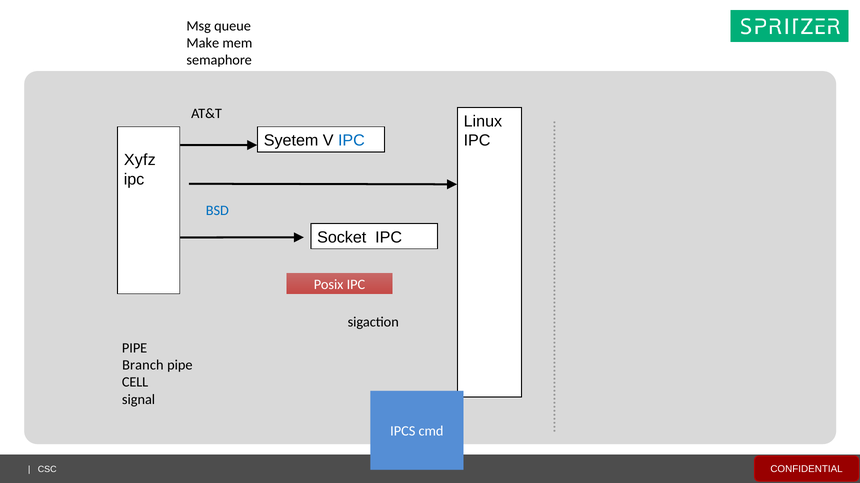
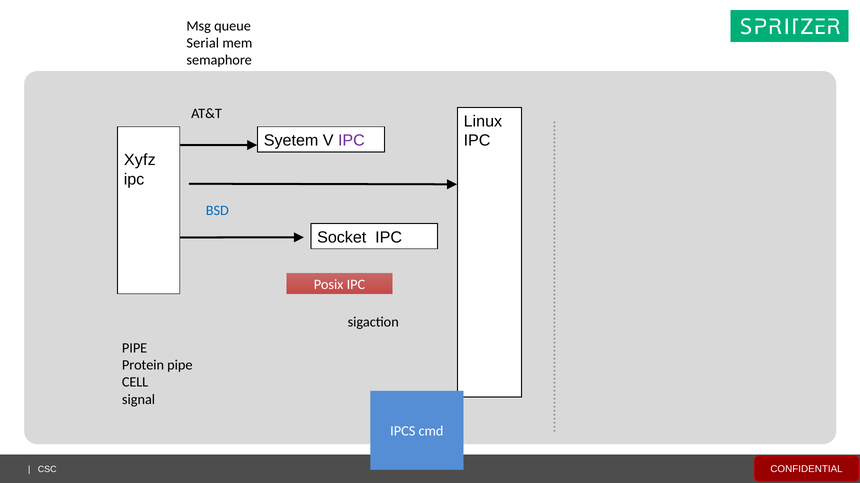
Make: Make -> Serial
IPC at (351, 141) colour: blue -> purple
Branch: Branch -> Protein
